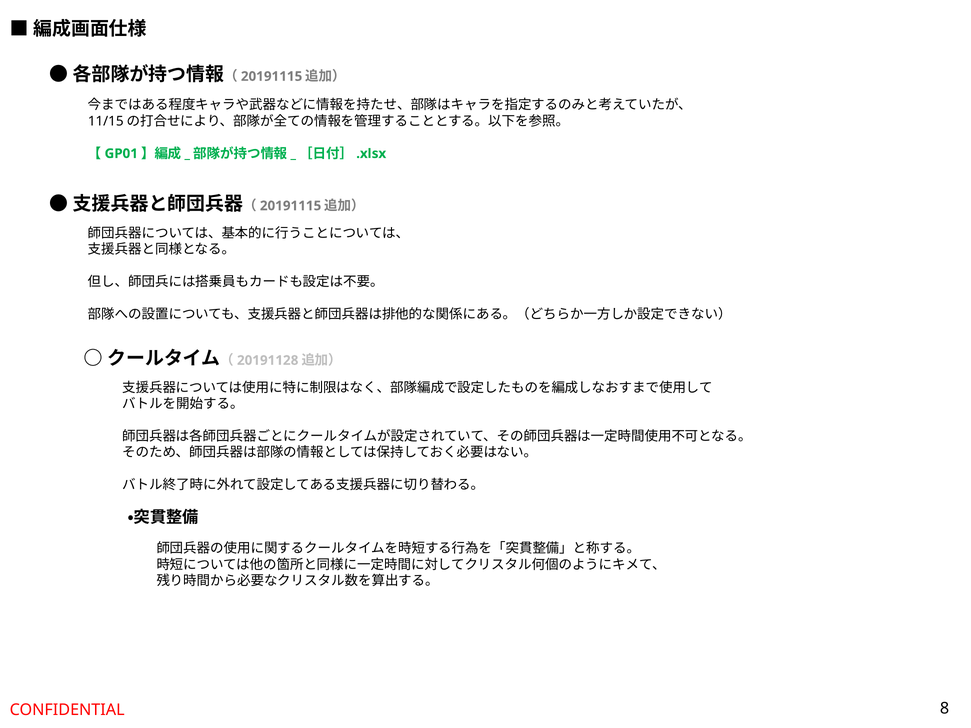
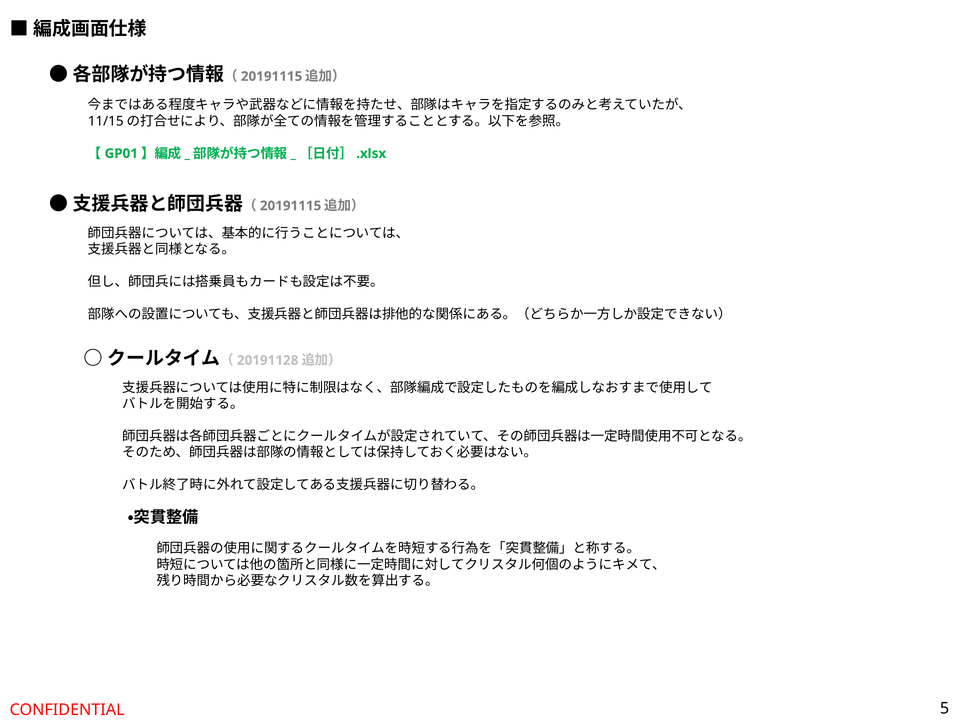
8: 8 -> 5
